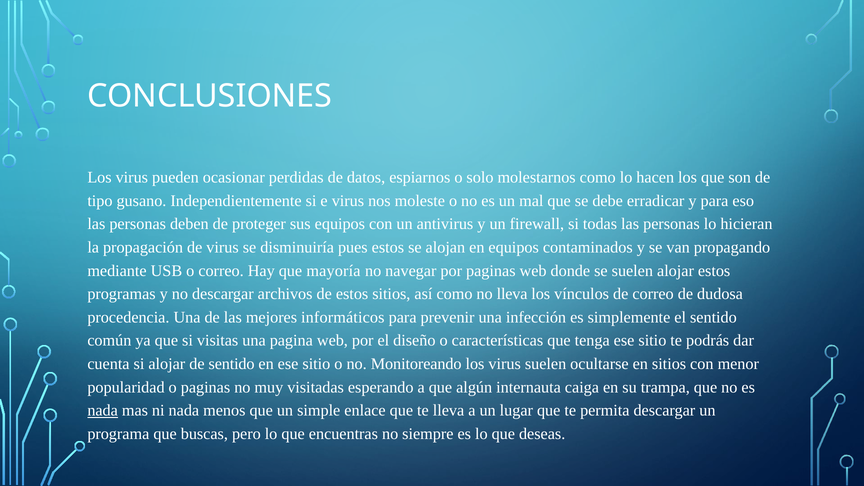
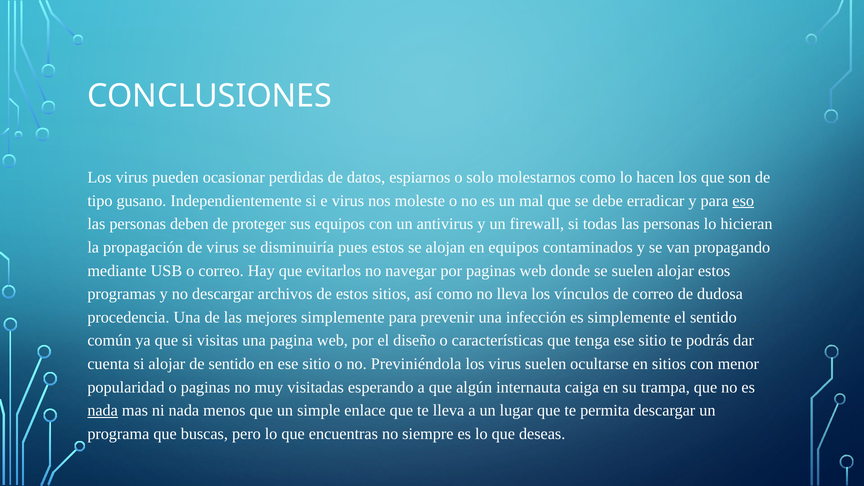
eso underline: none -> present
mayoría: mayoría -> evitarlos
mejores informáticos: informáticos -> simplemente
Monitoreando: Monitoreando -> Previniéndola
